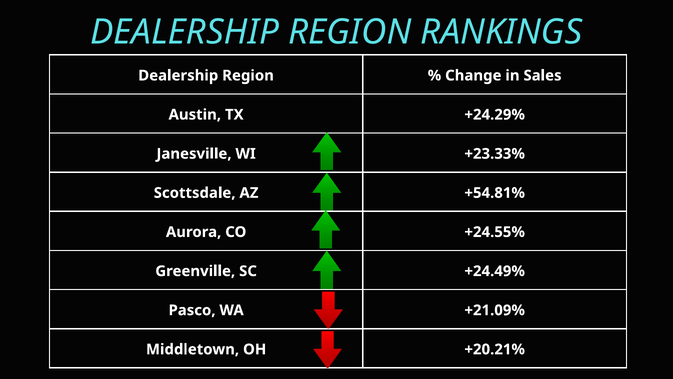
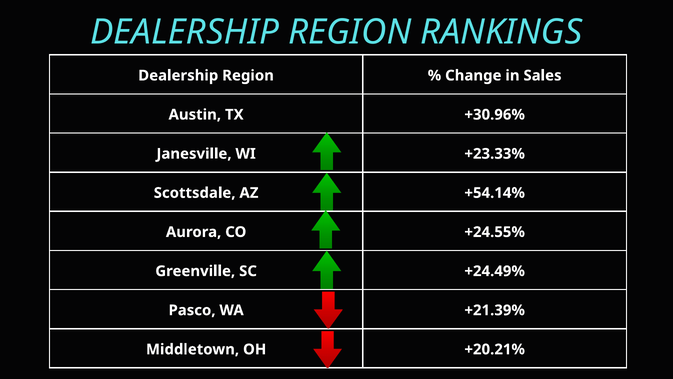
+24.29%: +24.29% -> +30.96%
+54.81%: +54.81% -> +54.14%
+21.09%: +21.09% -> +21.39%
